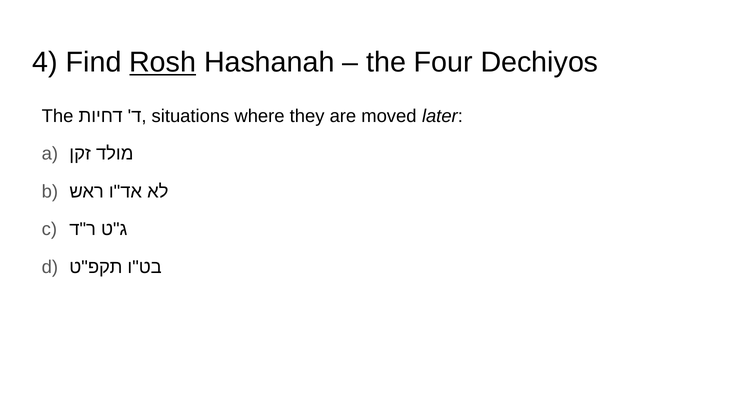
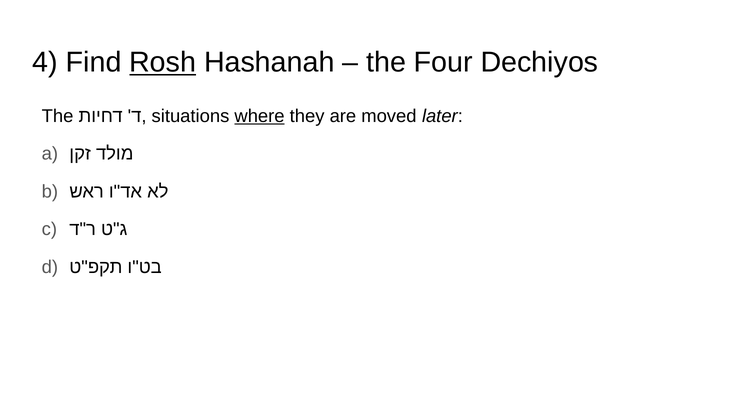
where underline: none -> present
